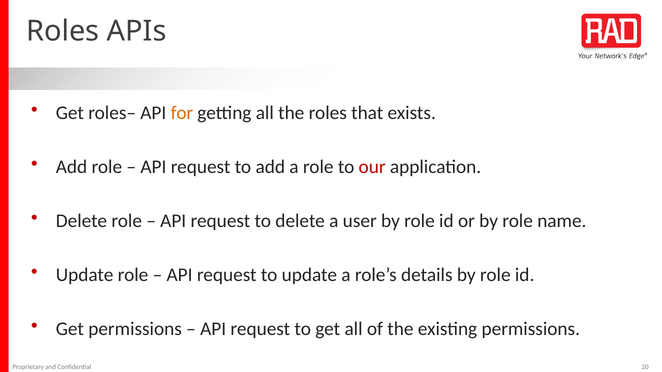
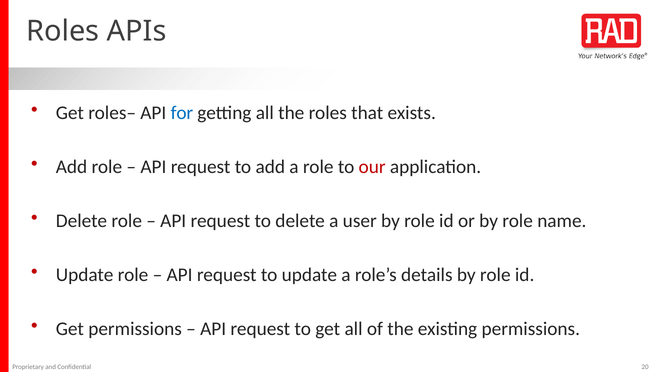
for colour: orange -> blue
